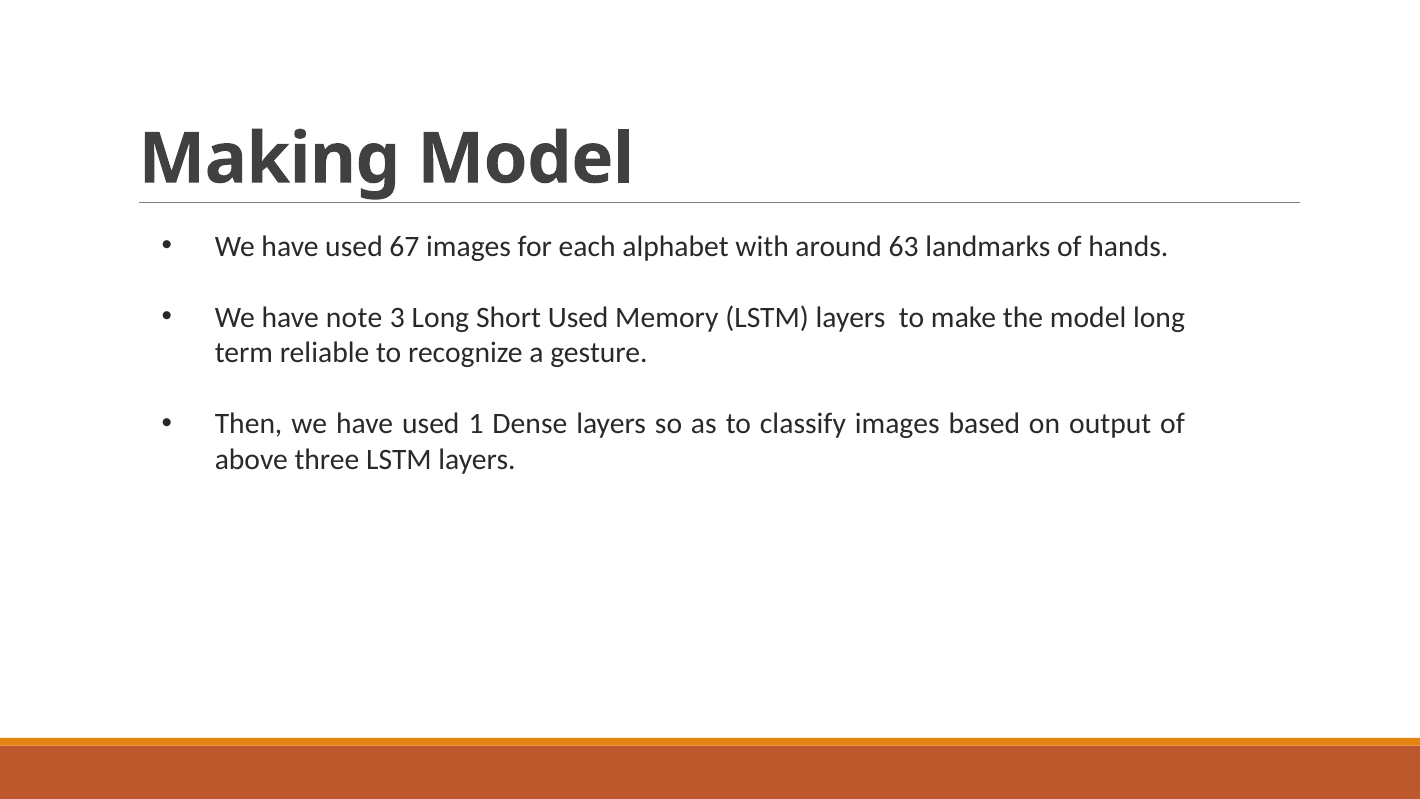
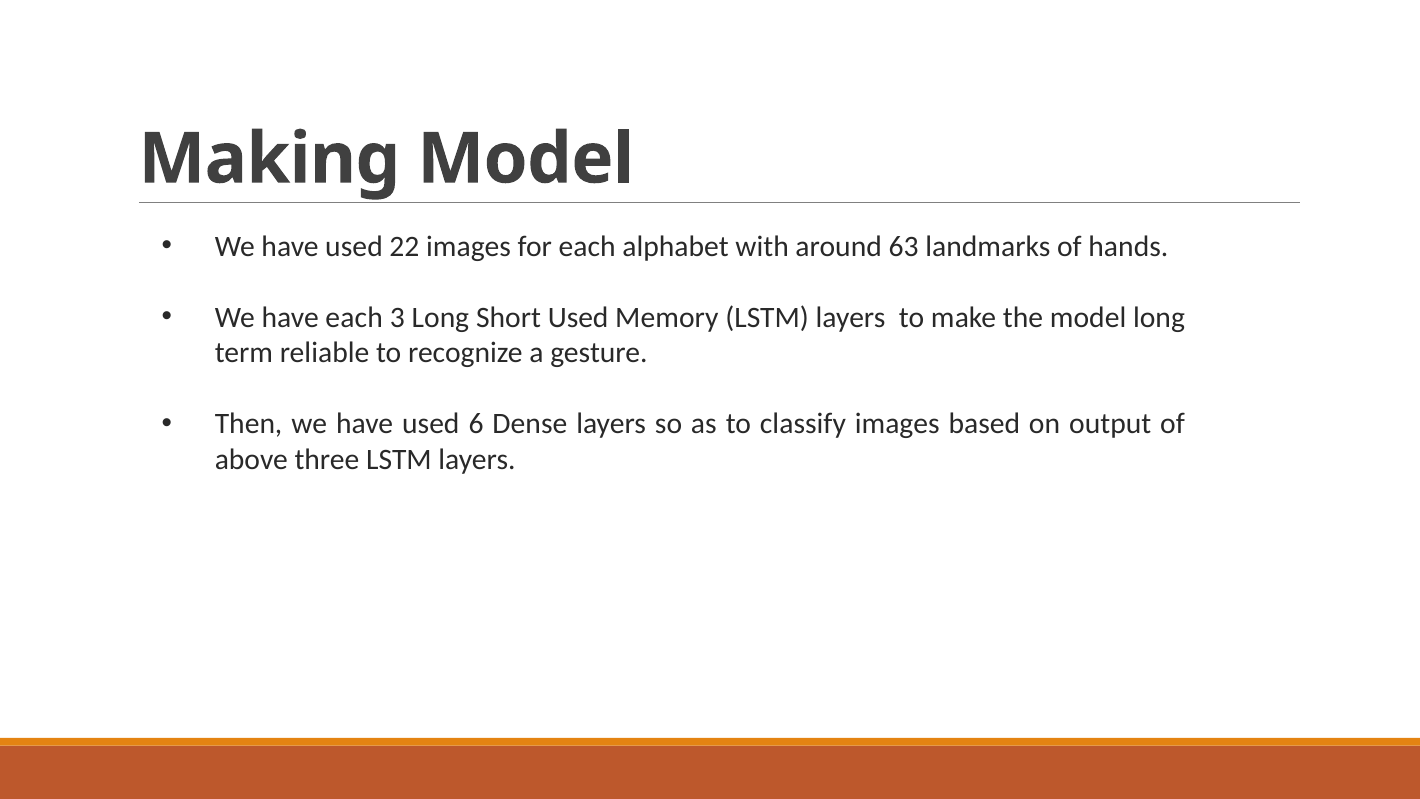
67: 67 -> 22
have note: note -> each
1: 1 -> 6
